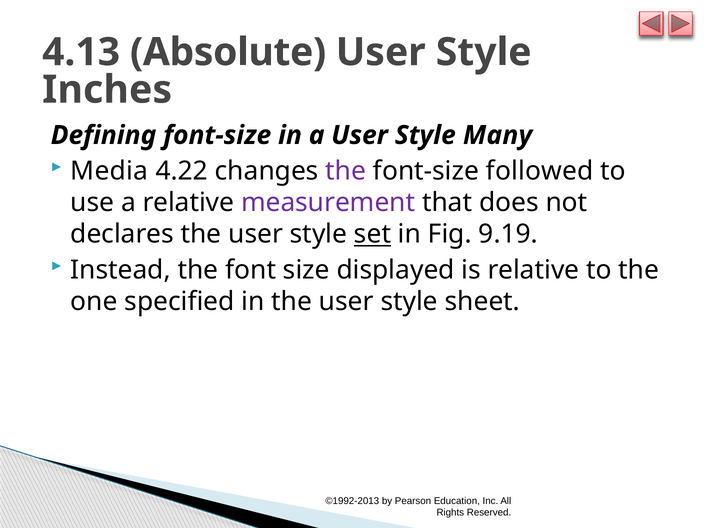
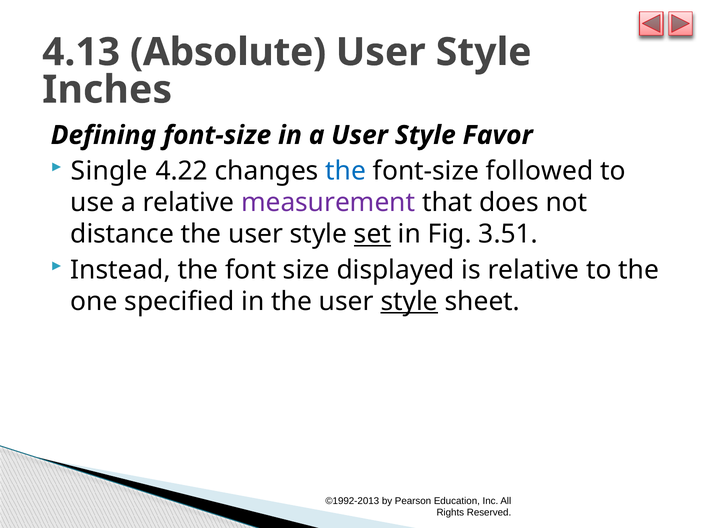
Many: Many -> Favor
Media: Media -> Single
the at (346, 171) colour: purple -> blue
declares: declares -> distance
9.19: 9.19 -> 3.51
style at (409, 302) underline: none -> present
